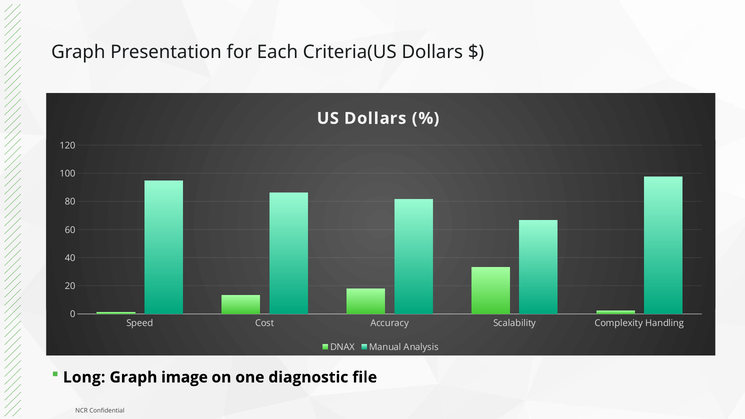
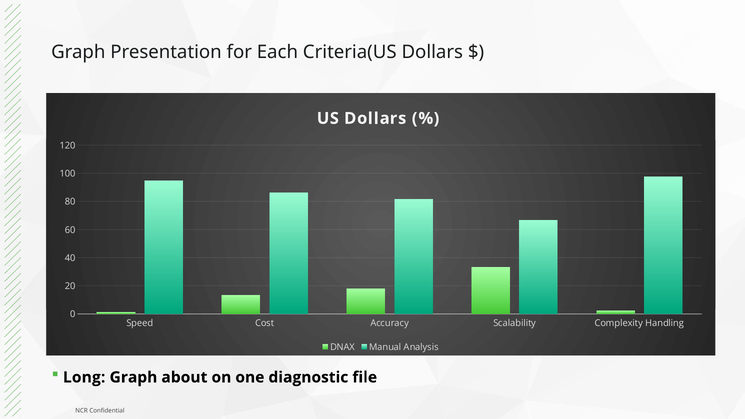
image: image -> about
